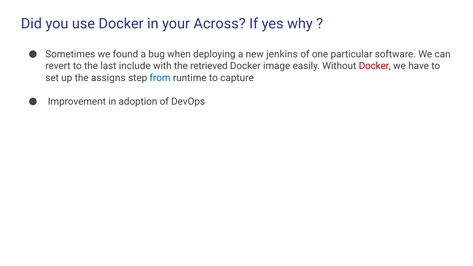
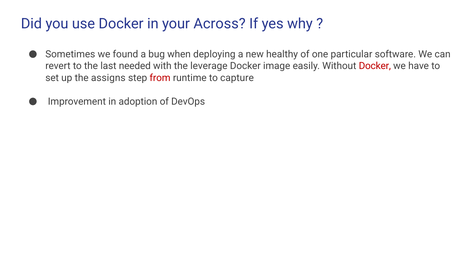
jenkins: jenkins -> healthy
include: include -> needed
retrieved: retrieved -> leverage
from colour: blue -> red
